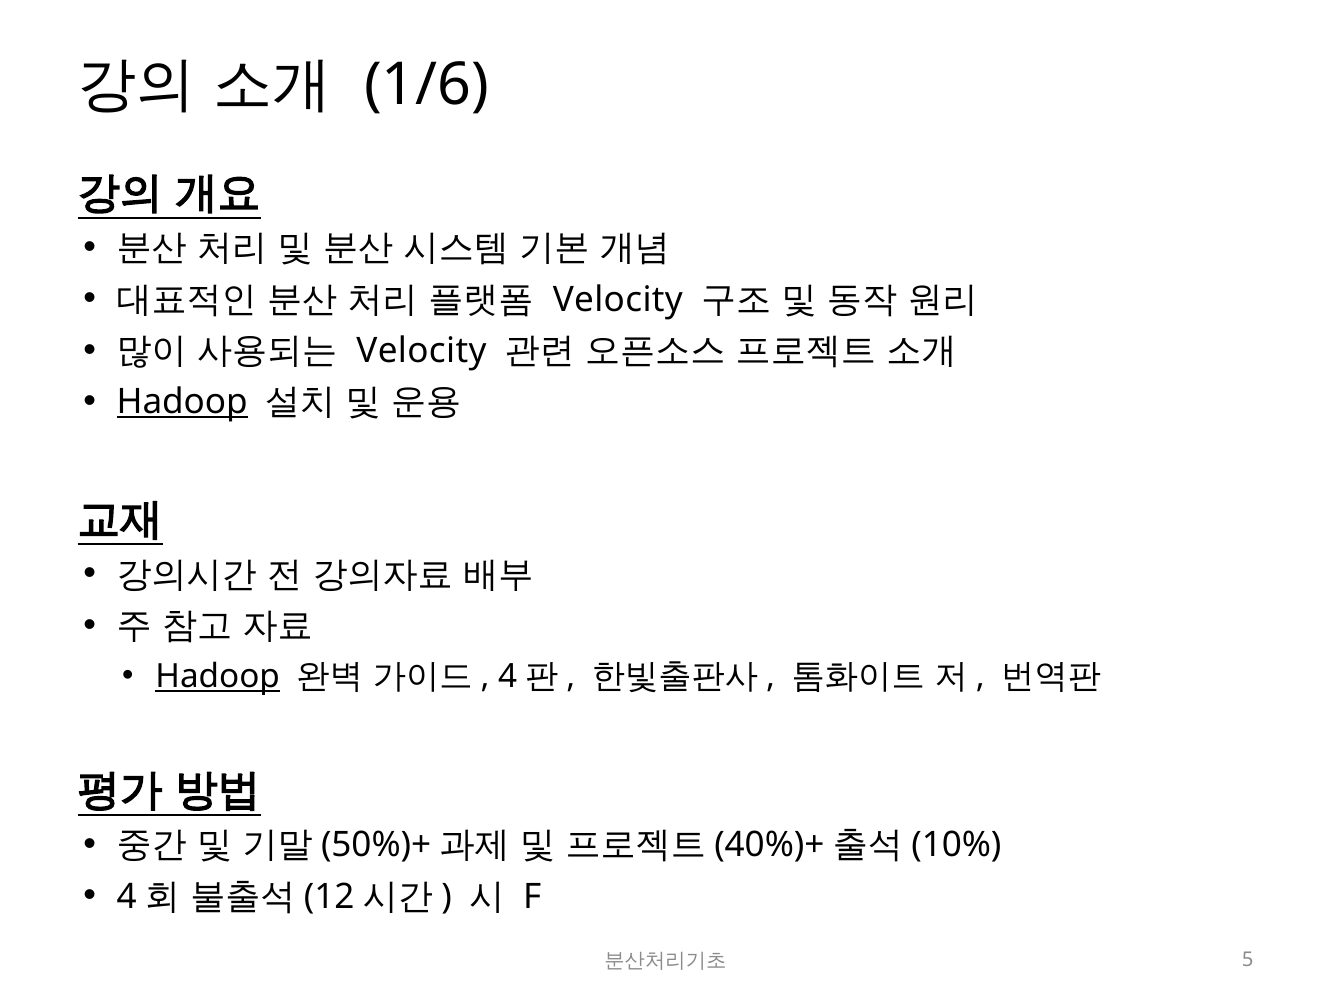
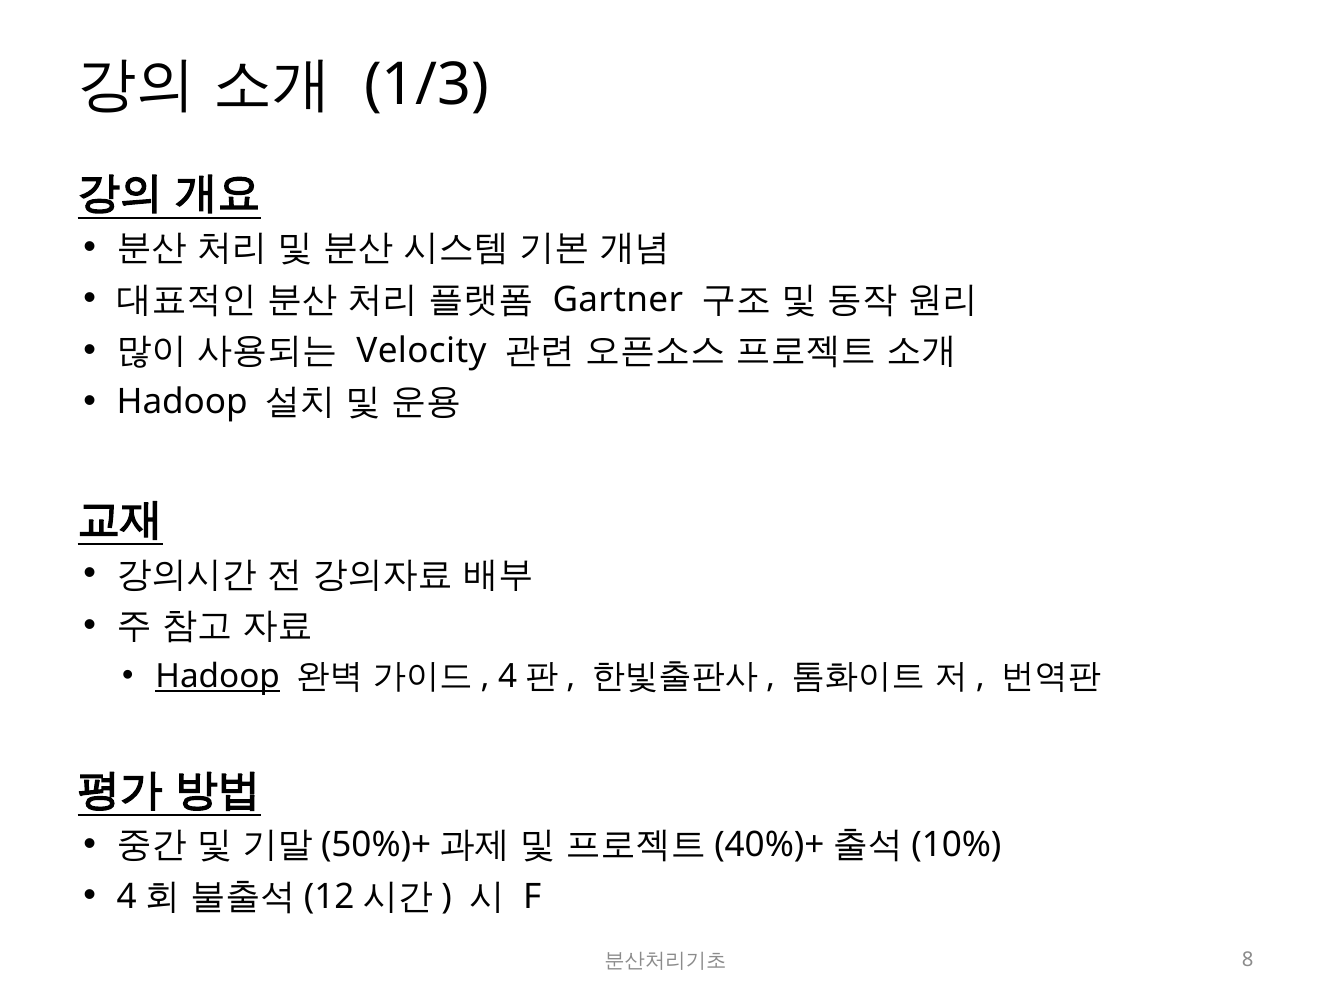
1/6: 1/6 -> 1/3
Velocity at (618, 299): Velocity -> Gartner
Hadoop at (182, 402) underline: present -> none
5: 5 -> 8
